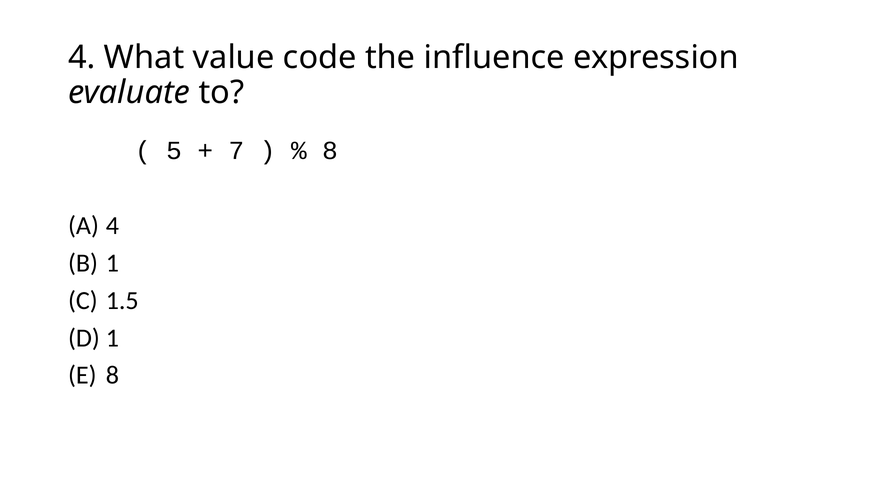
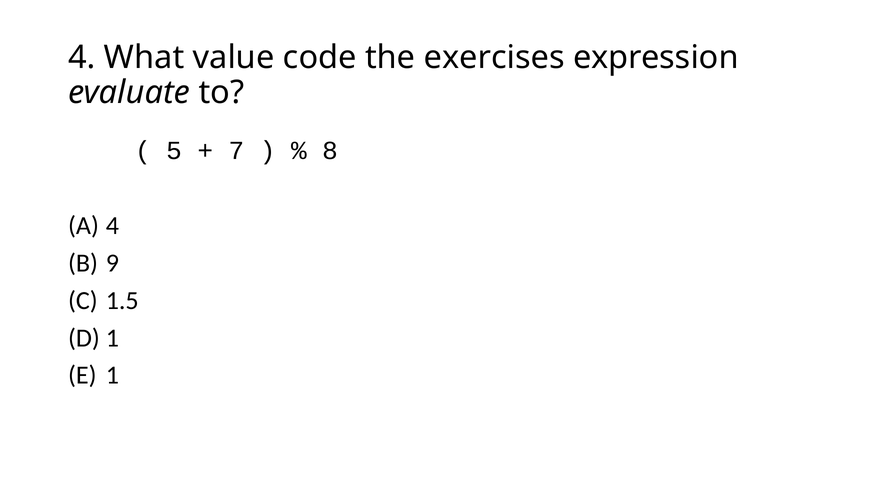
influence: influence -> exercises
1: 1 -> 9
8 at (112, 376): 8 -> 1
